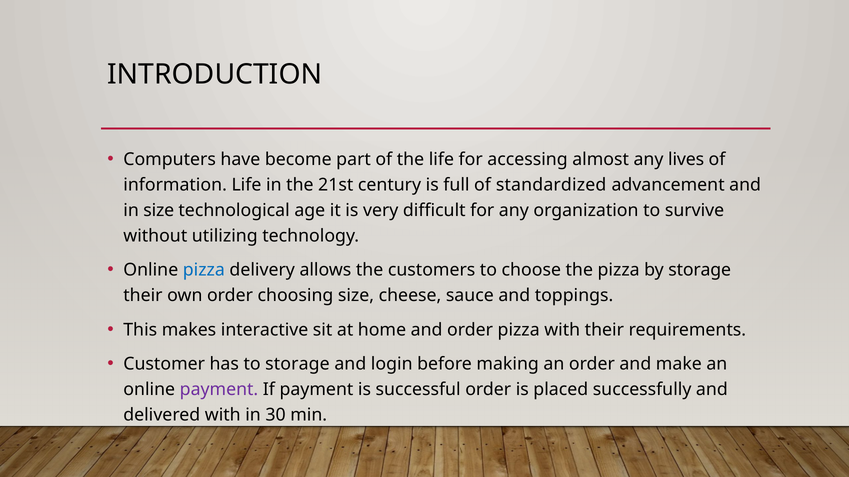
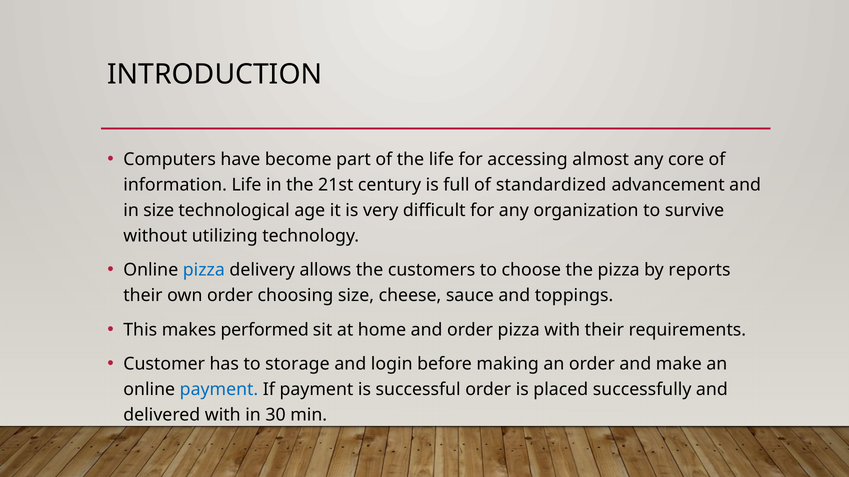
lives: lives -> core
by storage: storage -> reports
interactive: interactive -> performed
payment at (219, 390) colour: purple -> blue
